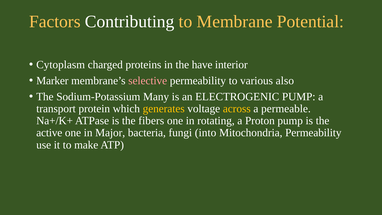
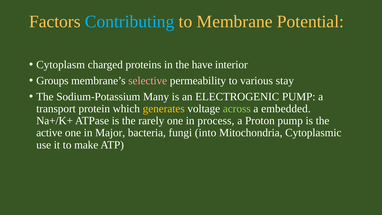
Contributing colour: white -> light blue
Marker: Marker -> Groups
also: also -> stay
across colour: yellow -> light green
permeable: permeable -> embedded
fibers: fibers -> rarely
rotating: rotating -> process
Mitochondria Permeability: Permeability -> Cytoplasmic
